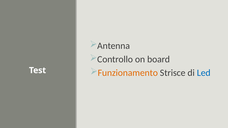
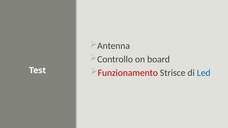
Funzionamento colour: orange -> red
